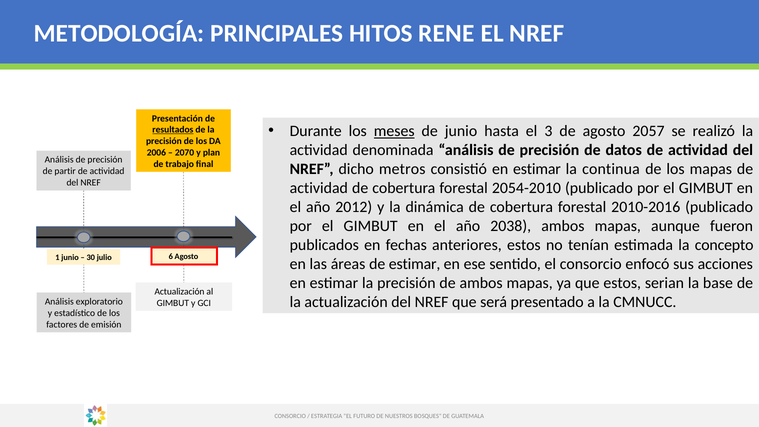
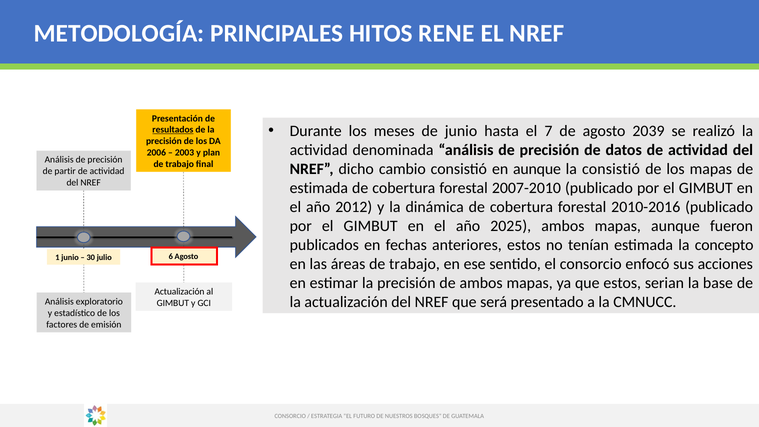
meses underline: present -> none
3: 3 -> 7
2057: 2057 -> 2039
2070: 2070 -> 2003
metros: metros -> cambio
consistió en estimar: estimar -> aunque
la continua: continua -> consistió
actividad at (319, 188): actividad -> estimada
2054-2010: 2054-2010 -> 2007-2010
2038: 2038 -> 2025
áreas de estimar: estimar -> trabajo
